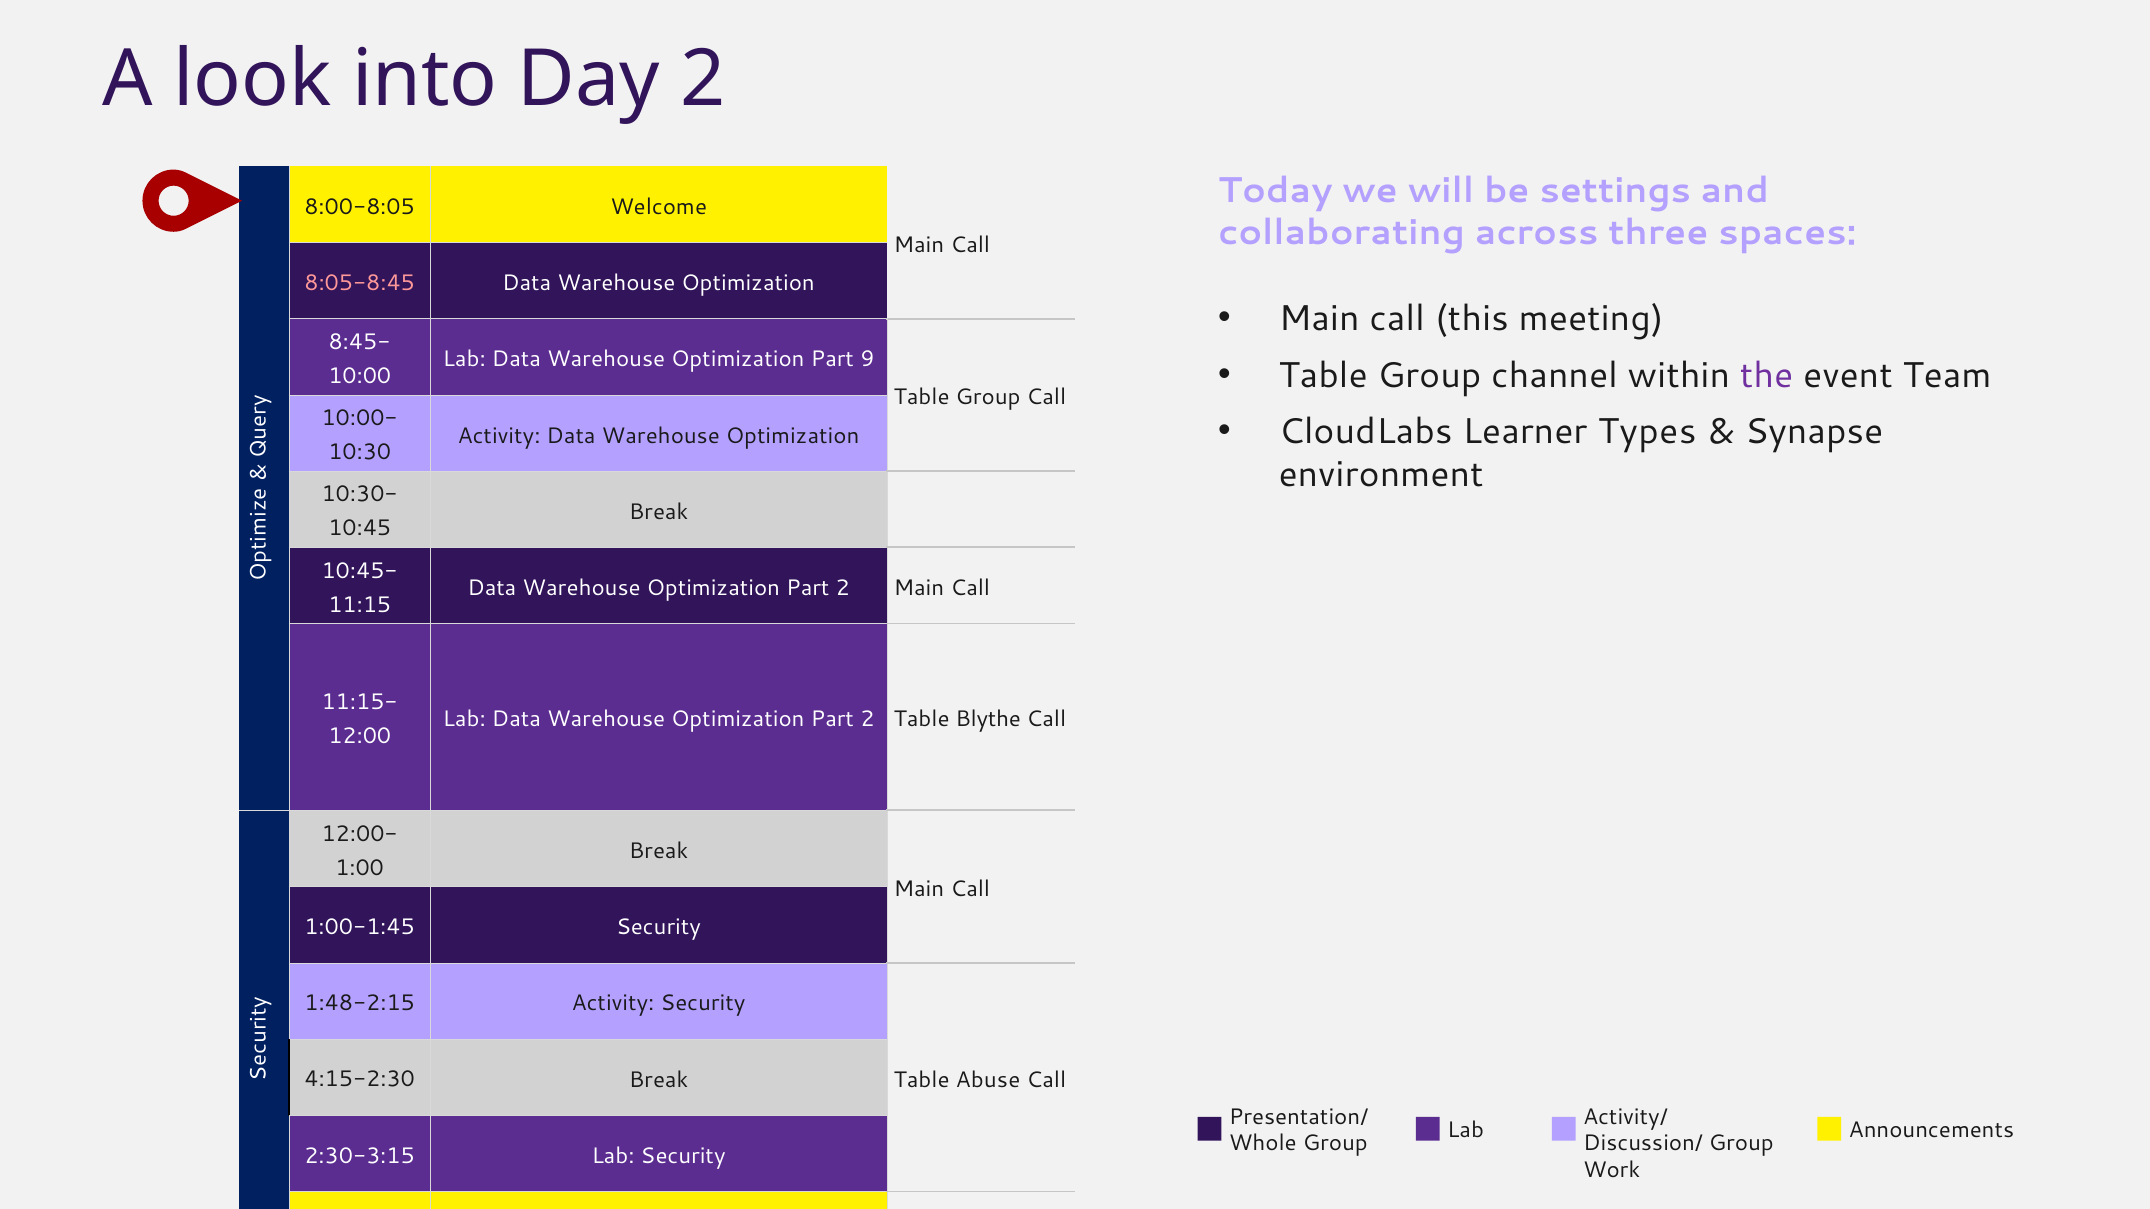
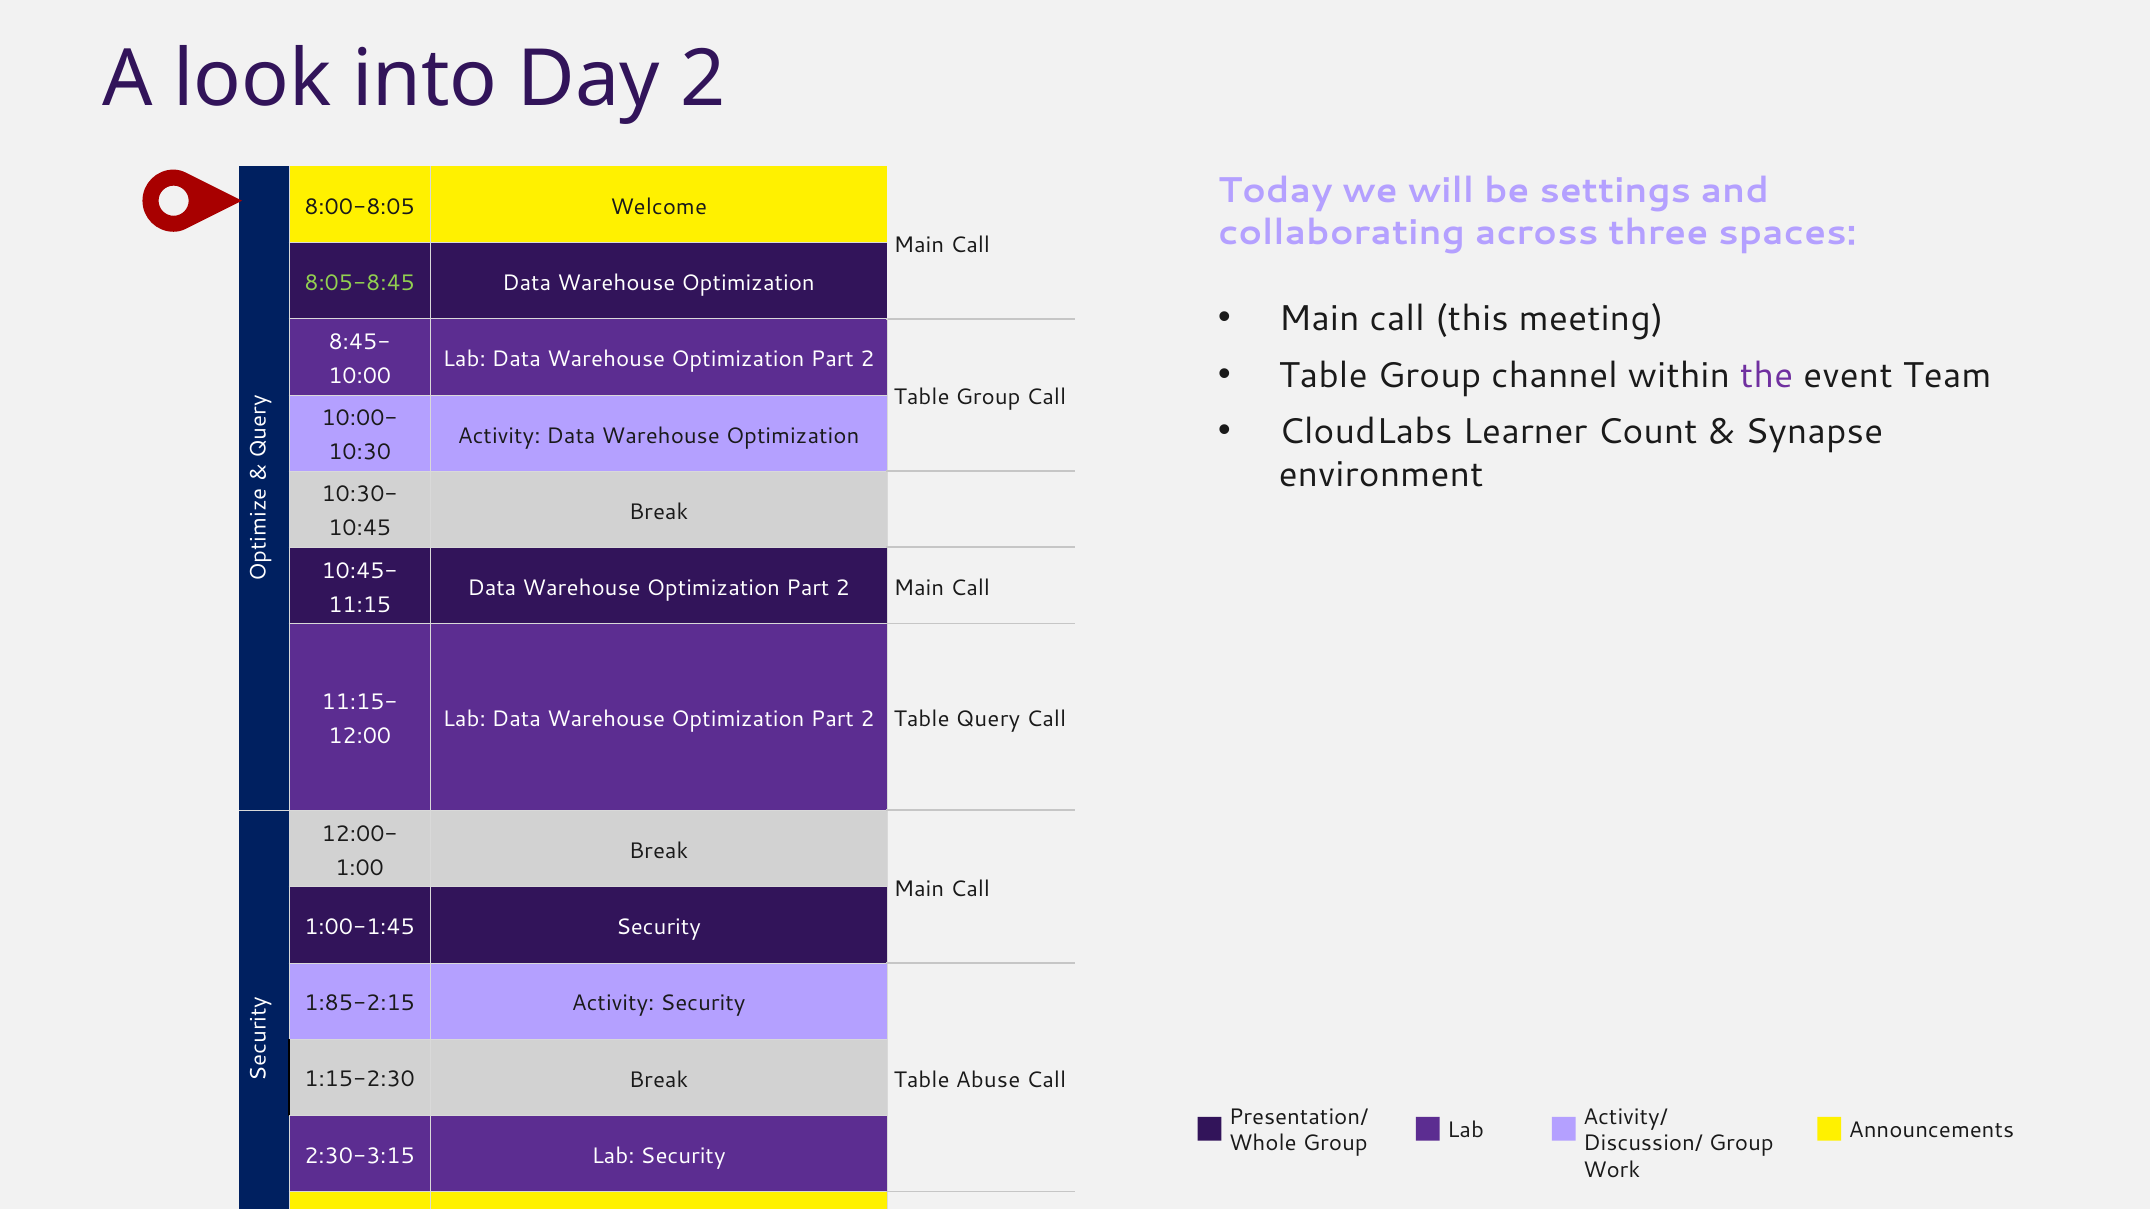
8:05-8:45 colour: pink -> light green
9 at (867, 360): 9 -> 2
Types: Types -> Count
Blythe: Blythe -> Query
1:48-2:15: 1:48-2:15 -> 1:85-2:15
4:15-2:30: 4:15-2:30 -> 1:15-2:30
